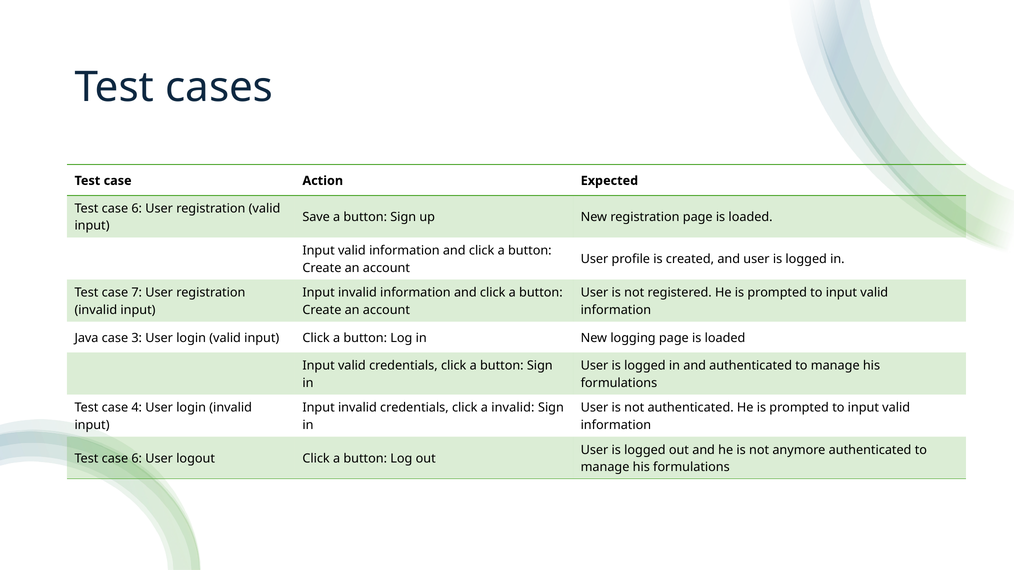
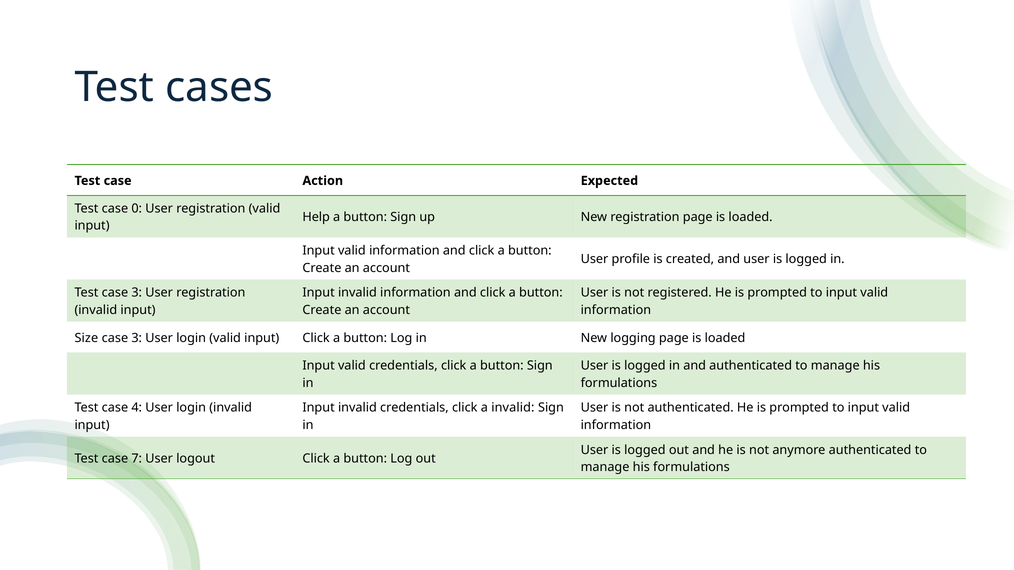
6 at (137, 209): 6 -> 0
Save: Save -> Help
Test case 7: 7 -> 3
Java: Java -> Size
6 at (137, 459): 6 -> 7
